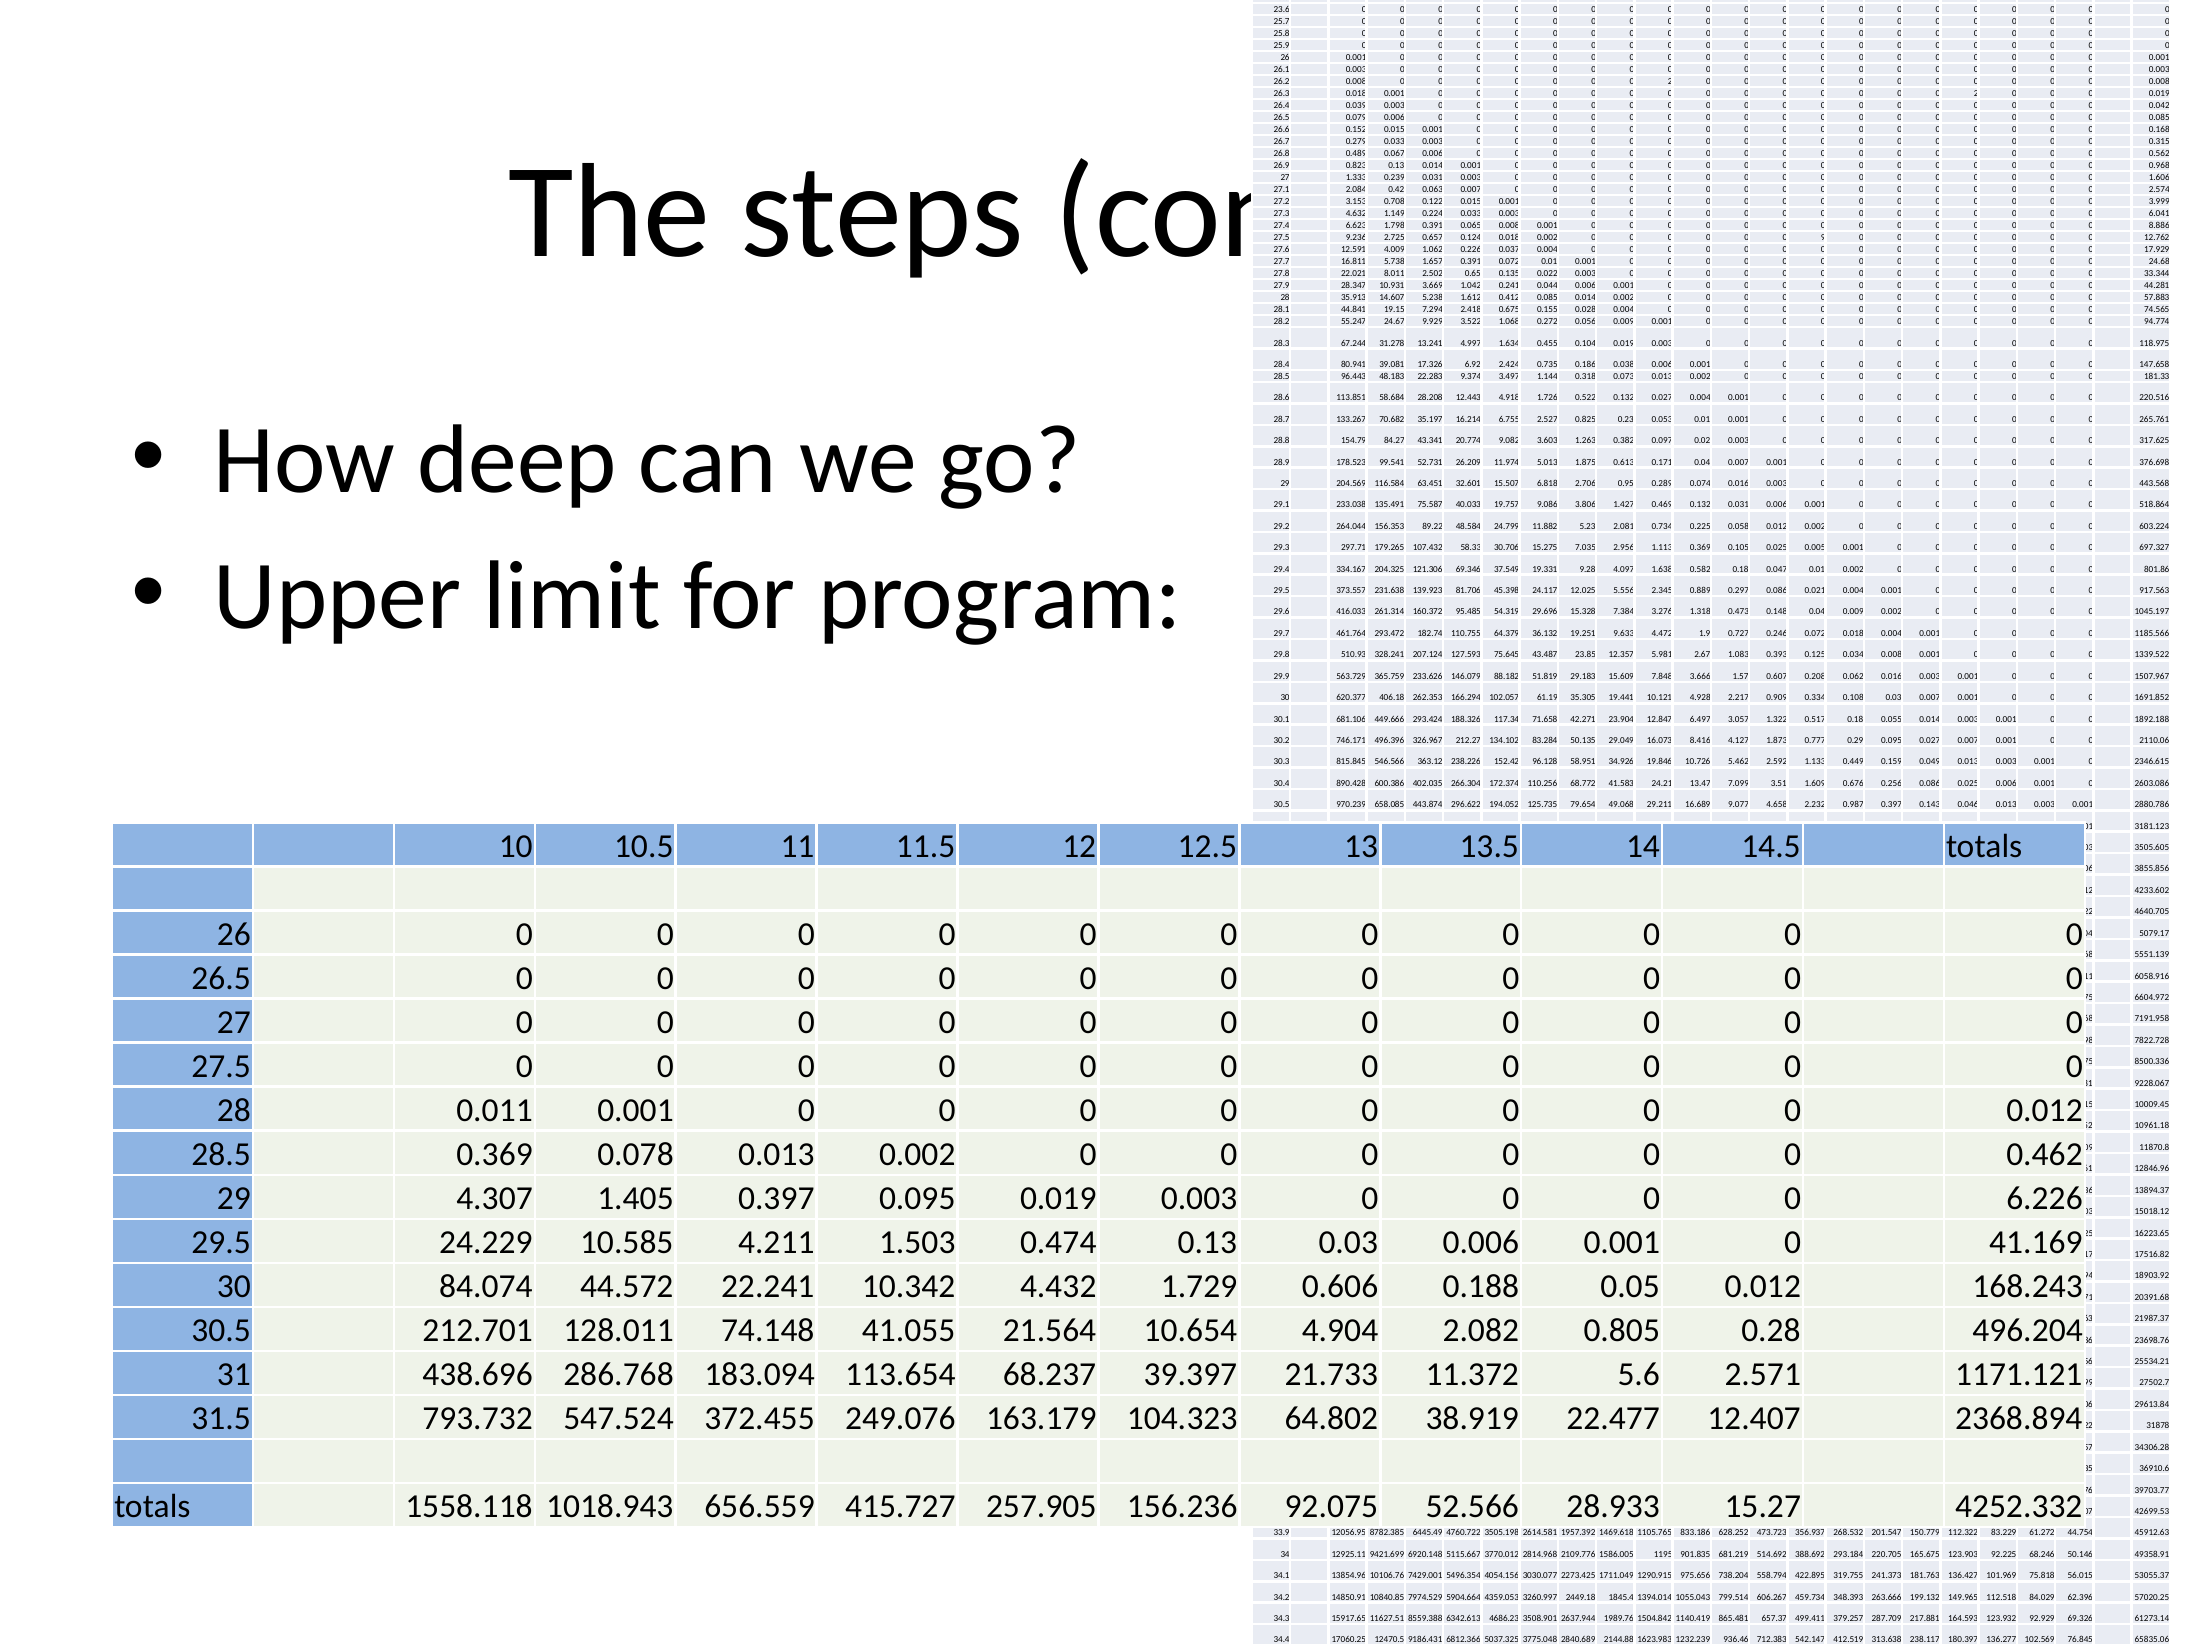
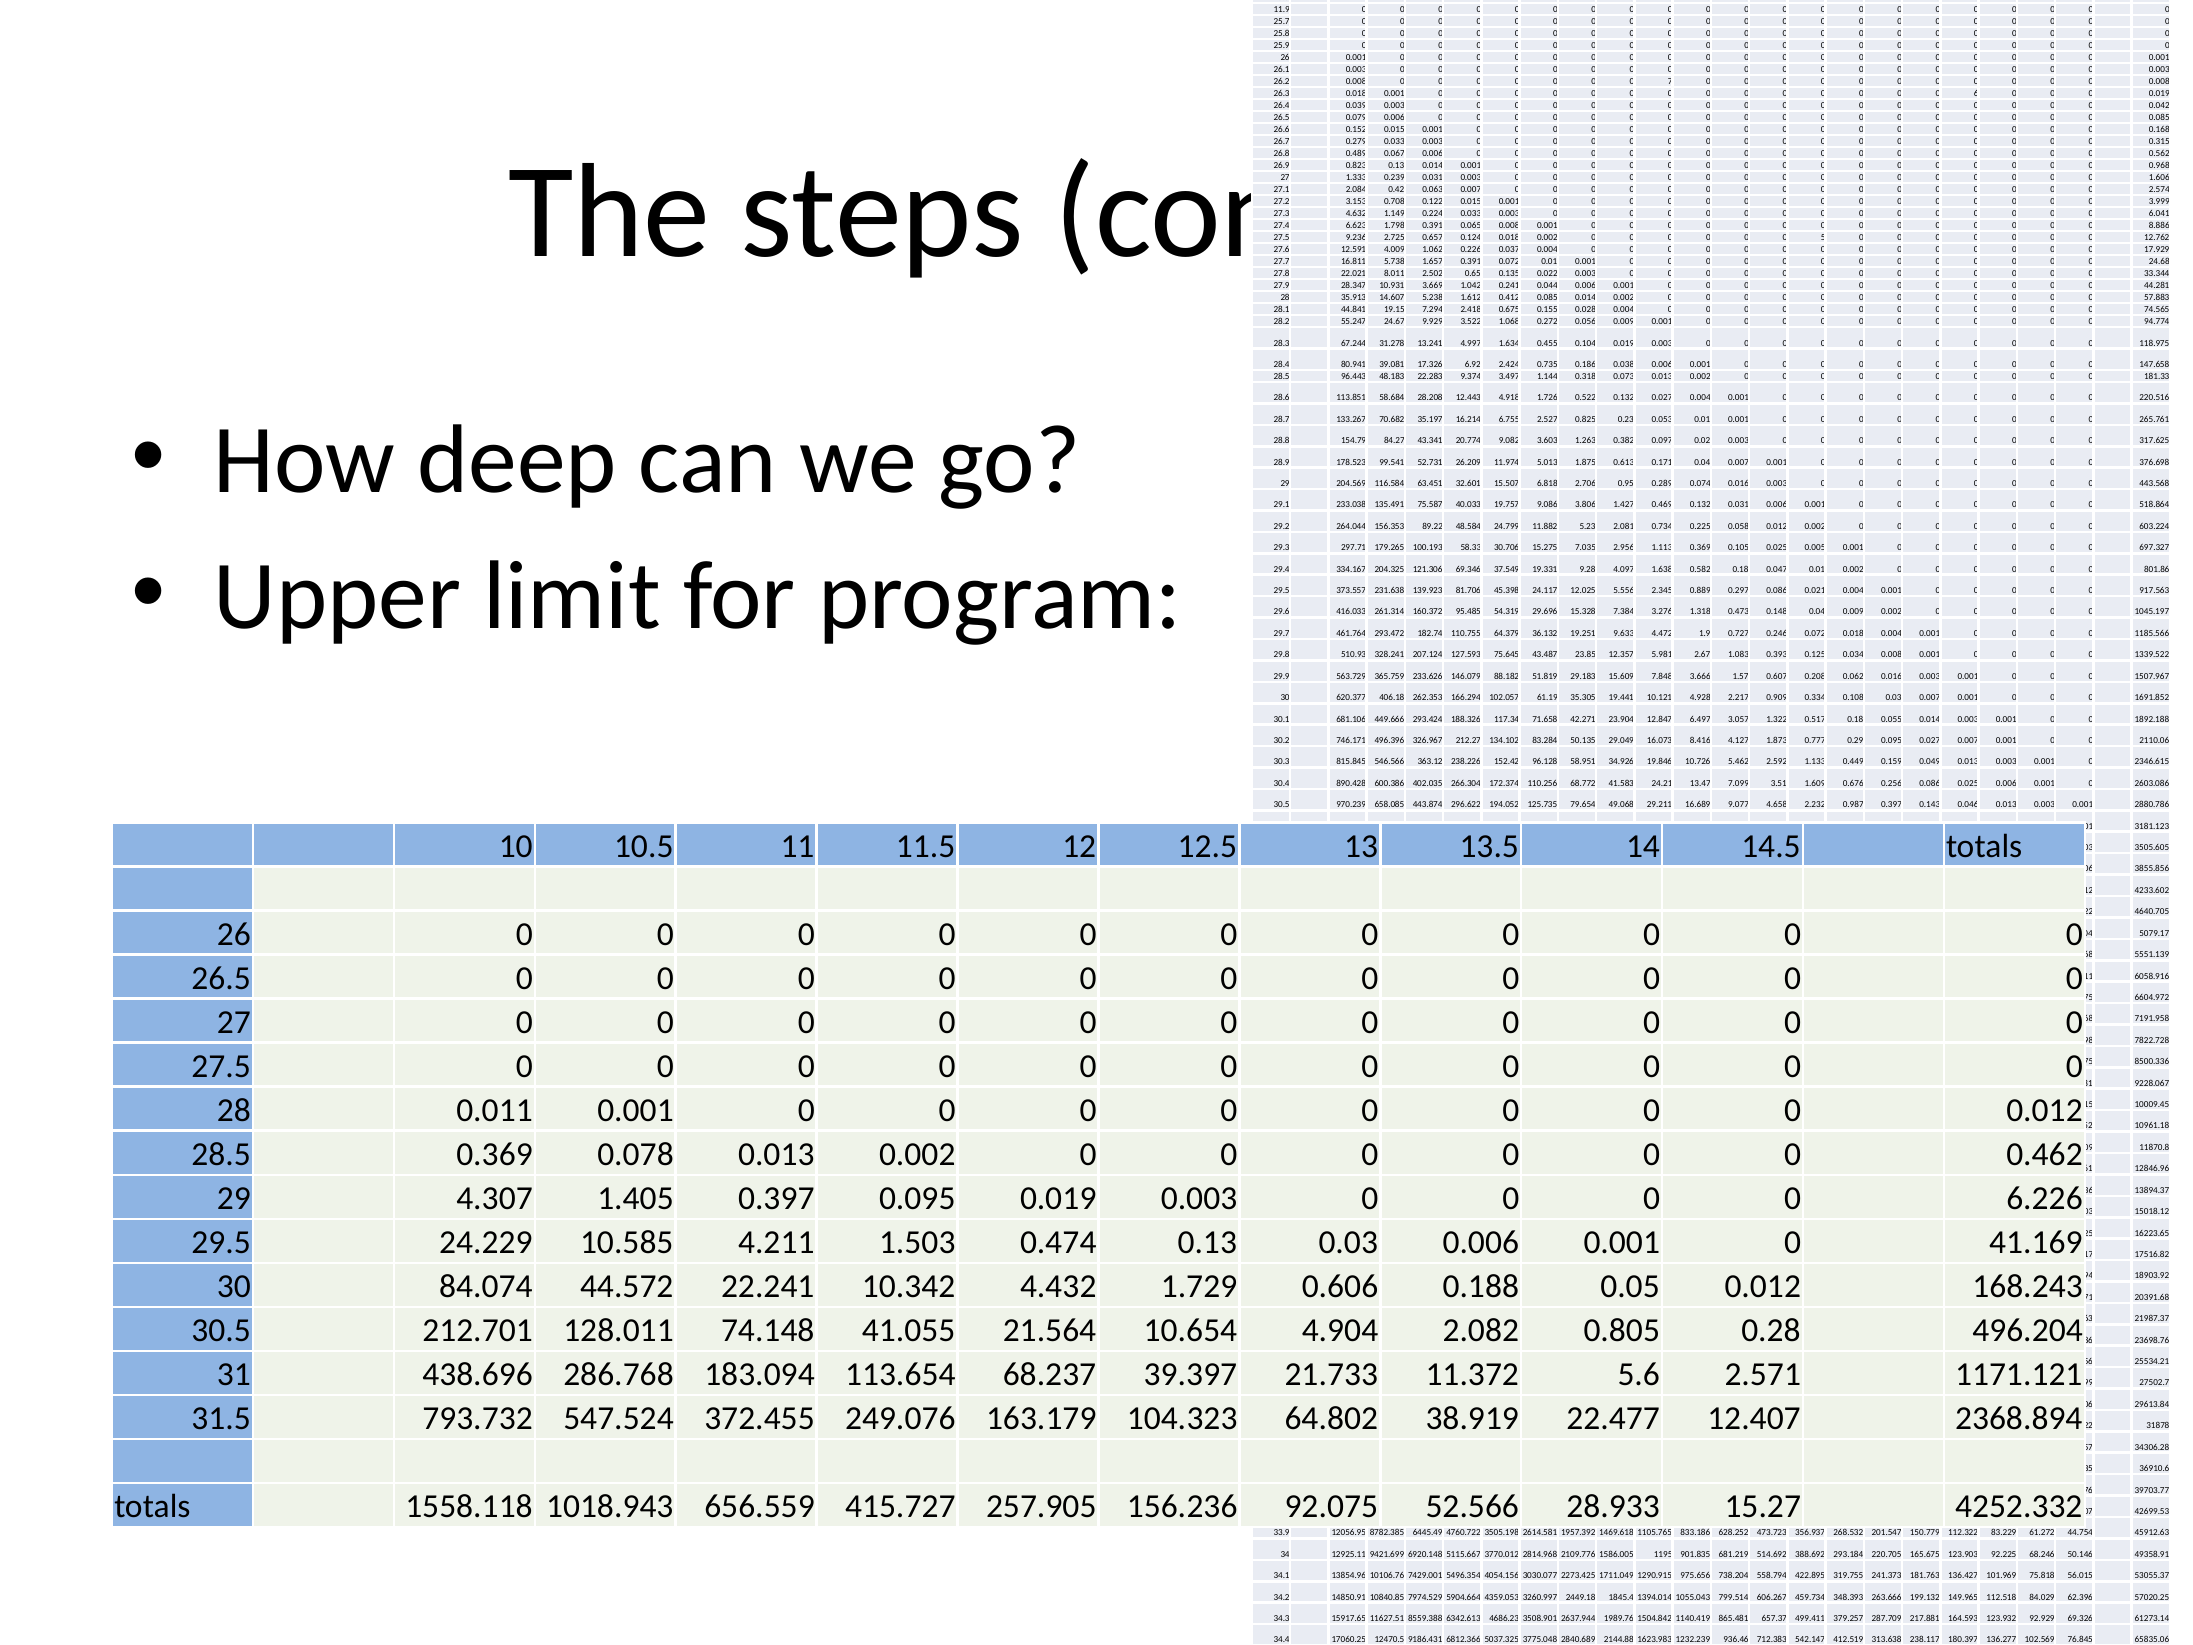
23.6: 23.6 -> 11.9
2 at (1670, 82): 2 -> 7
2 at (1976, 94): 2 -> 6
0 9: 9 -> 5
107.432: 107.432 -> 100.193
